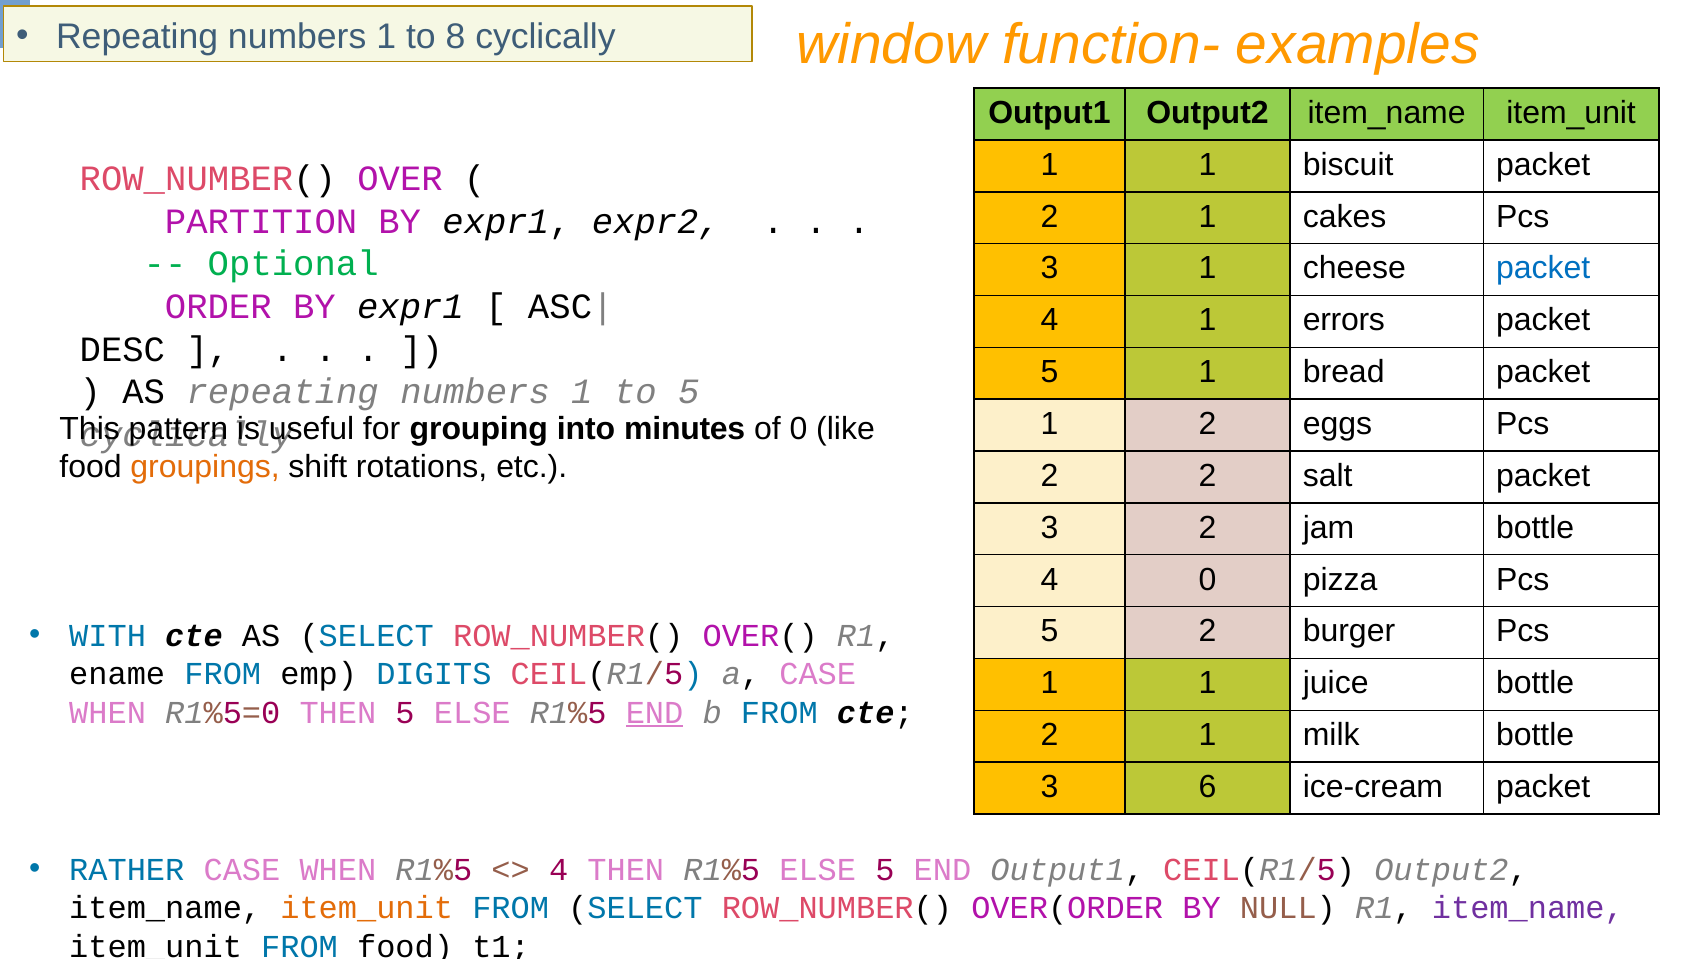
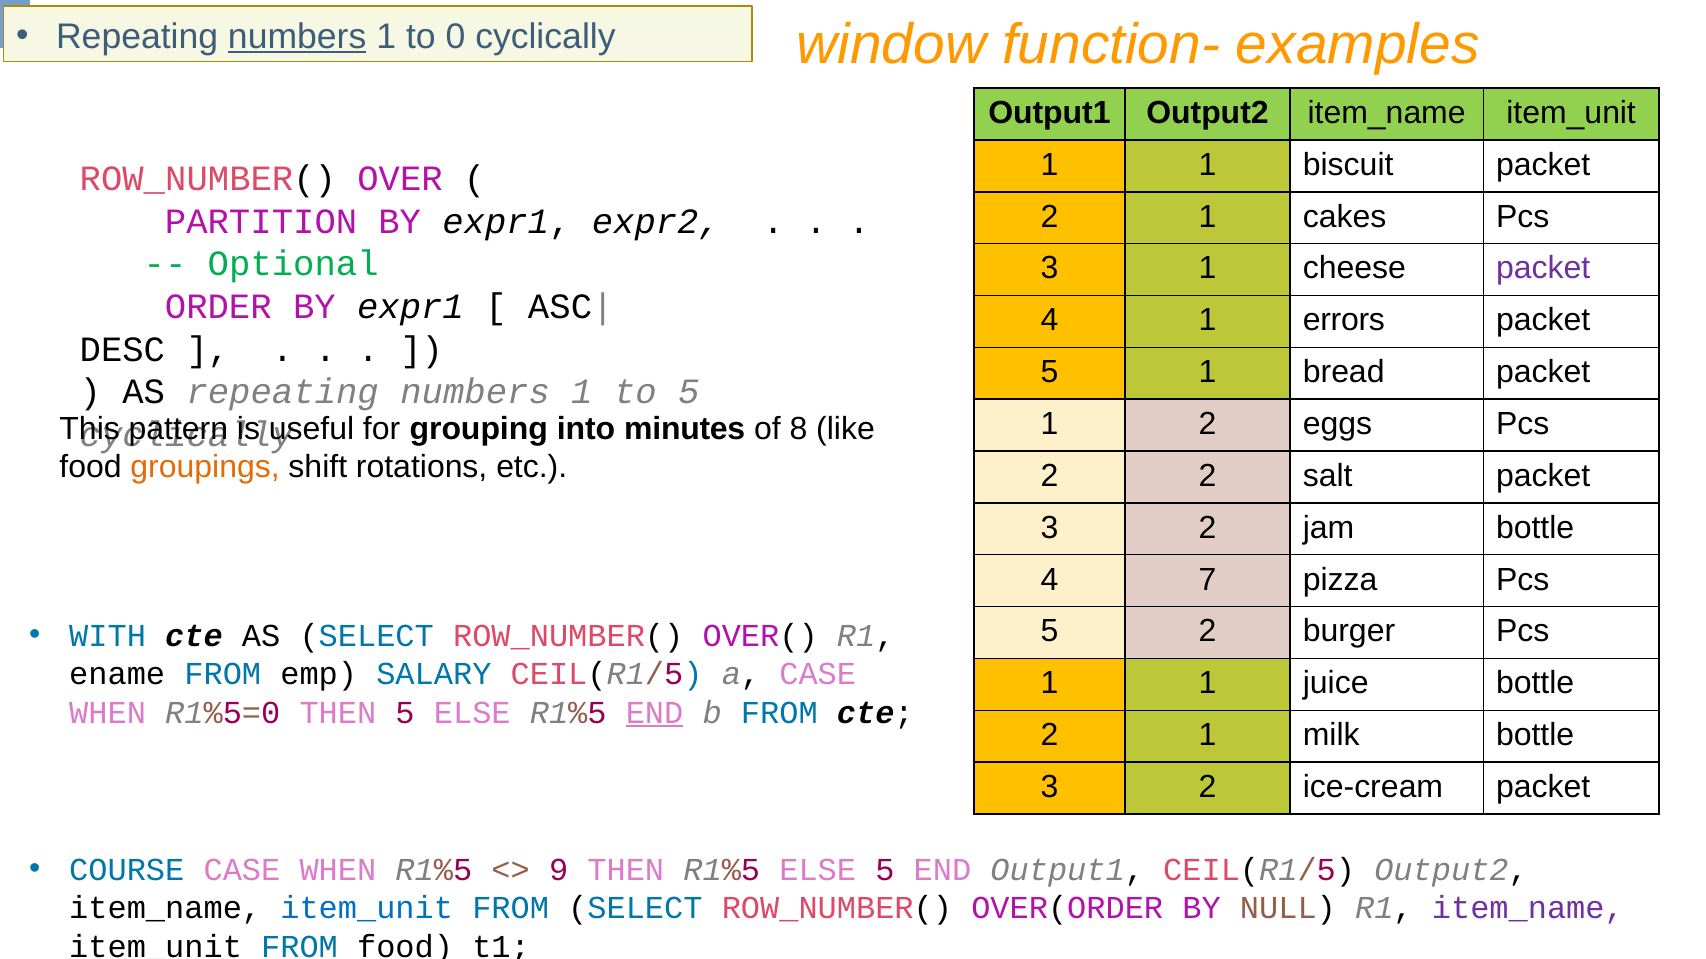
numbers at (297, 36) underline: none -> present
8: 8 -> 0
packet at (1543, 269) colour: blue -> purple
of 0: 0 -> 8
4 0: 0 -> 7
DIGITS: DIGITS -> SALARY
6 at (1208, 787): 6 -> 2
RATHER: RATHER -> COURSE
4 at (559, 871): 4 -> 9
item_unit at (367, 909) colour: orange -> blue
